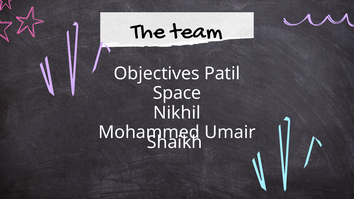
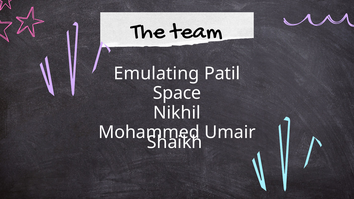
Objectives: Objectives -> Emulating
